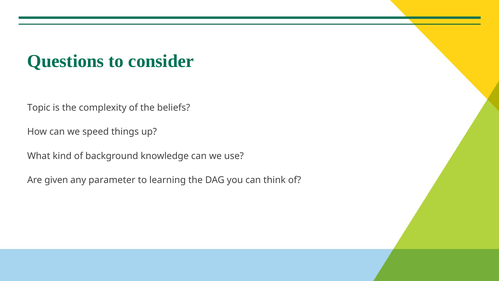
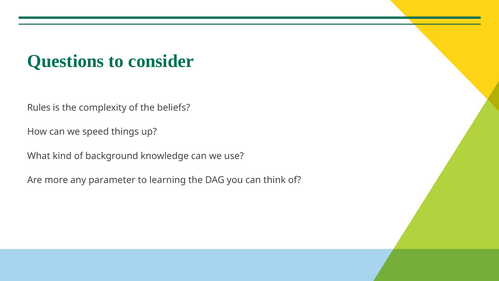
Topic: Topic -> Rules
given: given -> more
